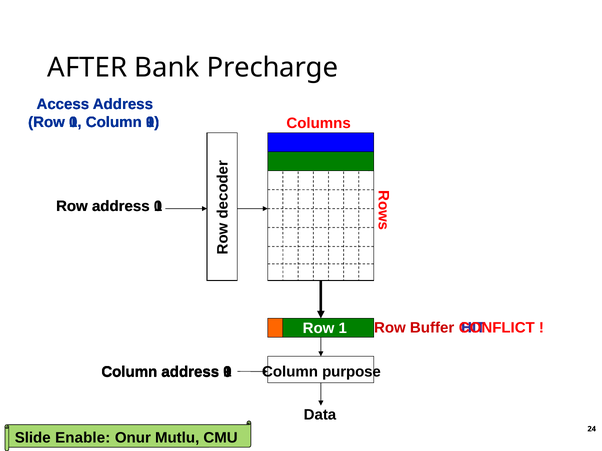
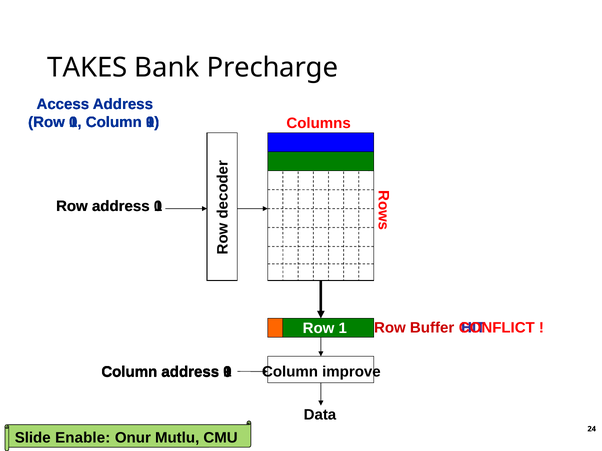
AFTER: AFTER -> TAKES
purpose: purpose -> improve
